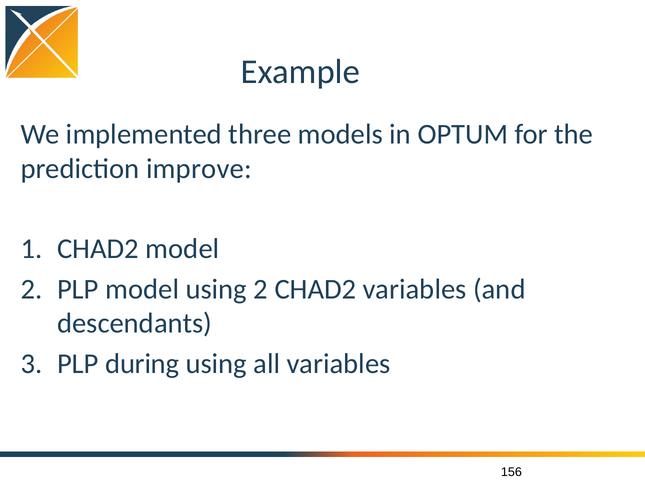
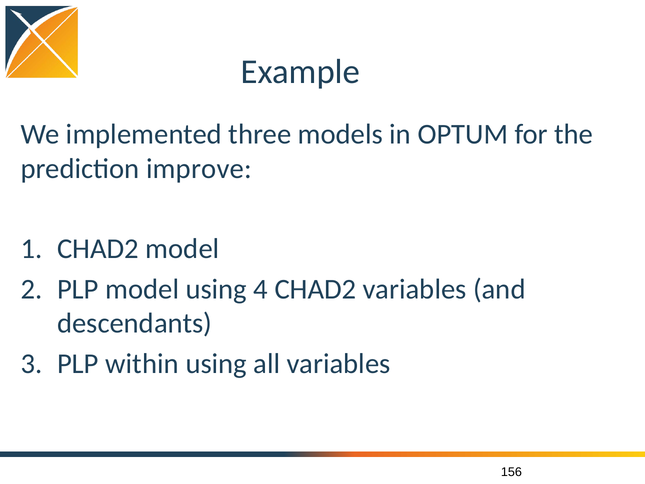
using 2: 2 -> 4
during: during -> within
